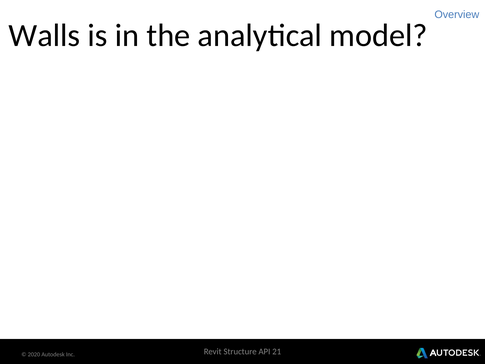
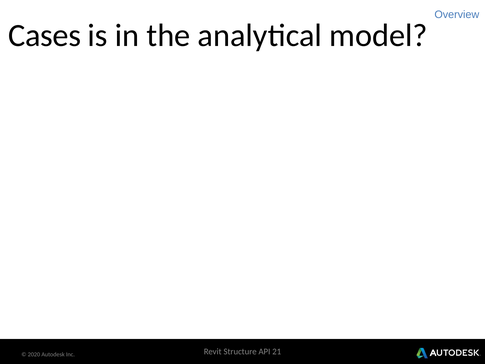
Walls at (44, 35): Walls -> Cases
